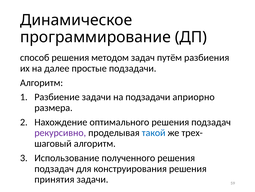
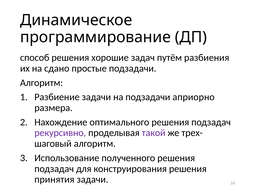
методом: методом -> хорошие
далее: далее -> сдано
такой colour: blue -> purple
